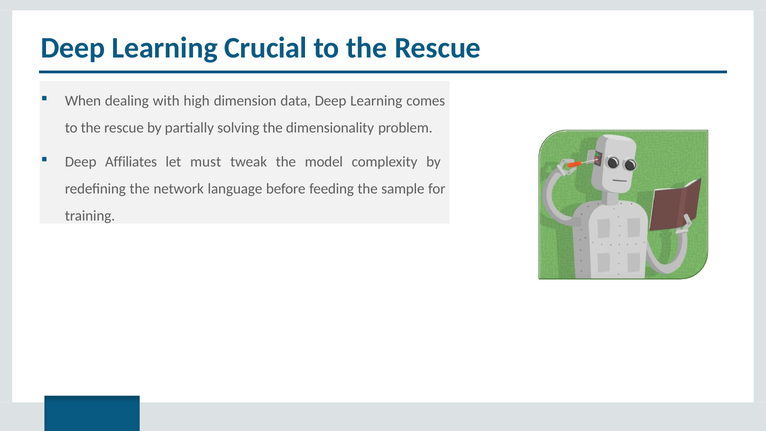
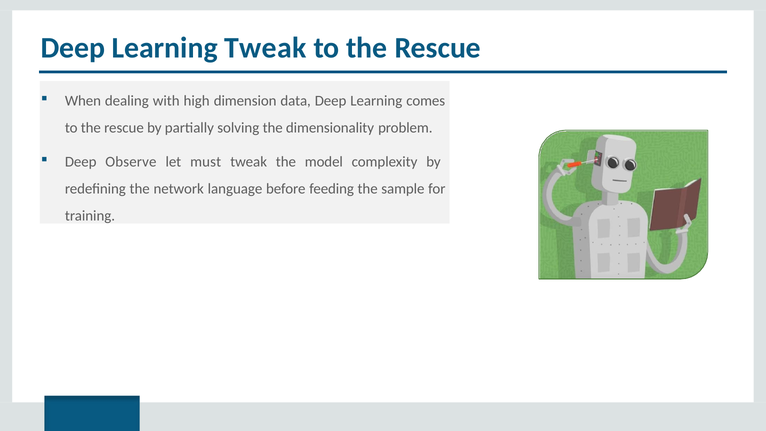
Learning Crucial: Crucial -> Tweak
Affiliates: Affiliates -> Observe
